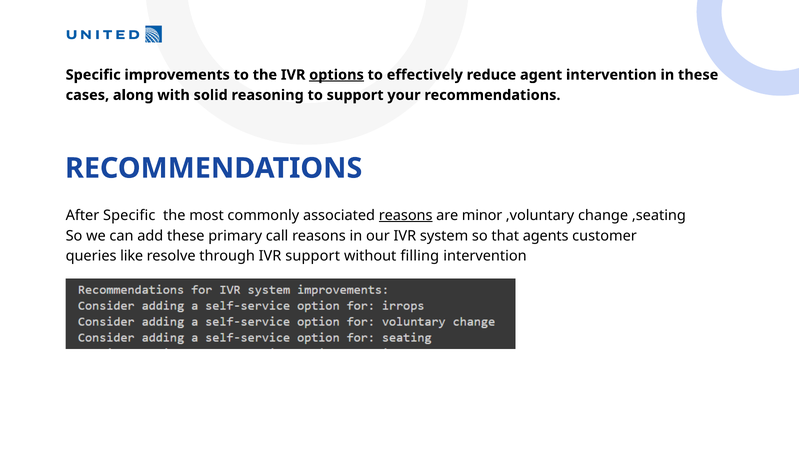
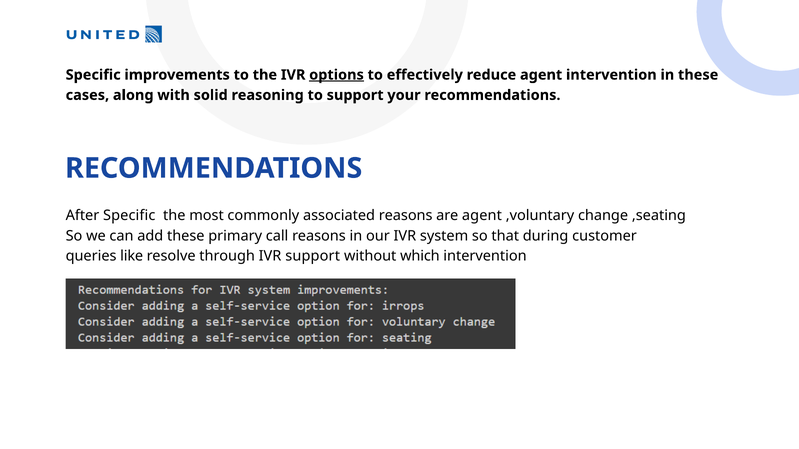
reasons at (406, 216) underline: present -> none
are minor: minor -> agent
agents: agents -> during
filling: filling -> which
